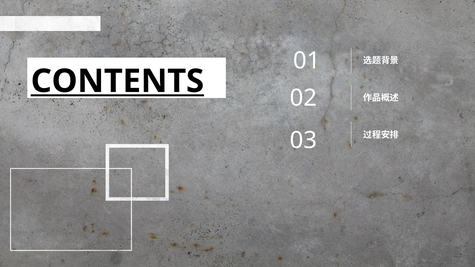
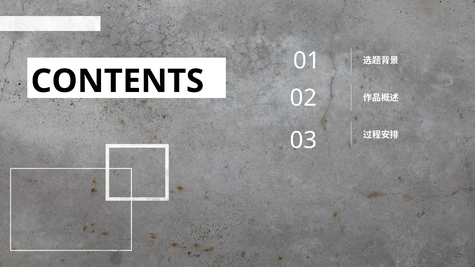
CONTENTS underline: present -> none
